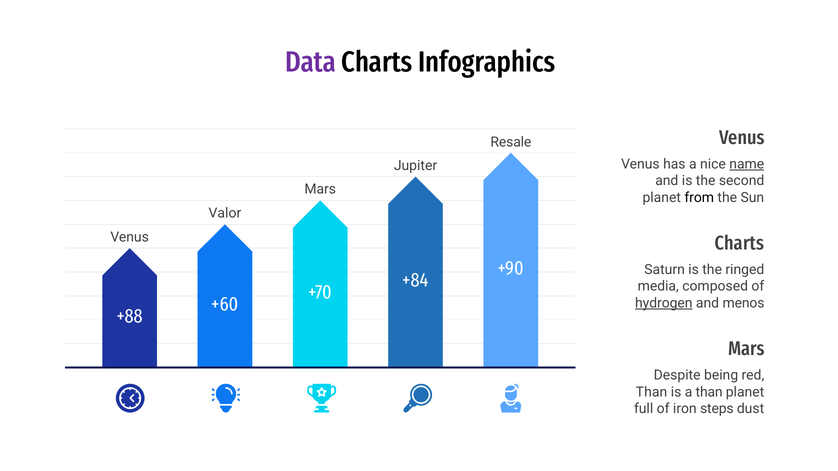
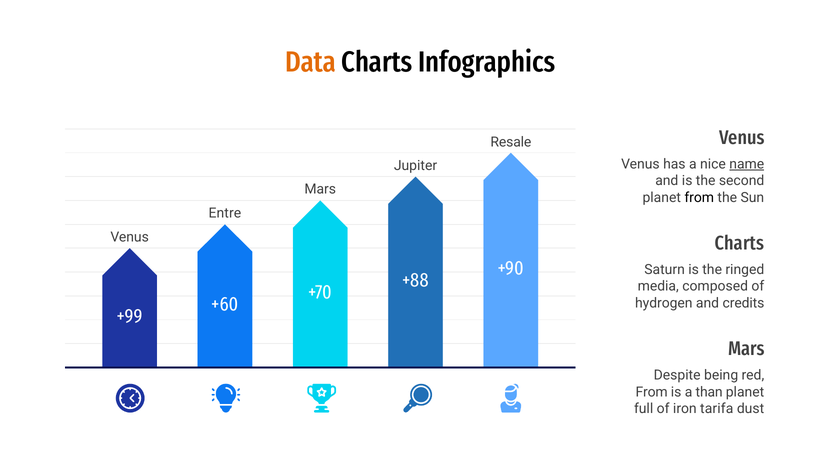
Data colour: purple -> orange
Valor: Valor -> Entre
+84: +84 -> +88
hydrogen underline: present -> none
menos: menos -> credits
+88: +88 -> +99
Than at (651, 392): Than -> From
steps: steps -> tarifa
